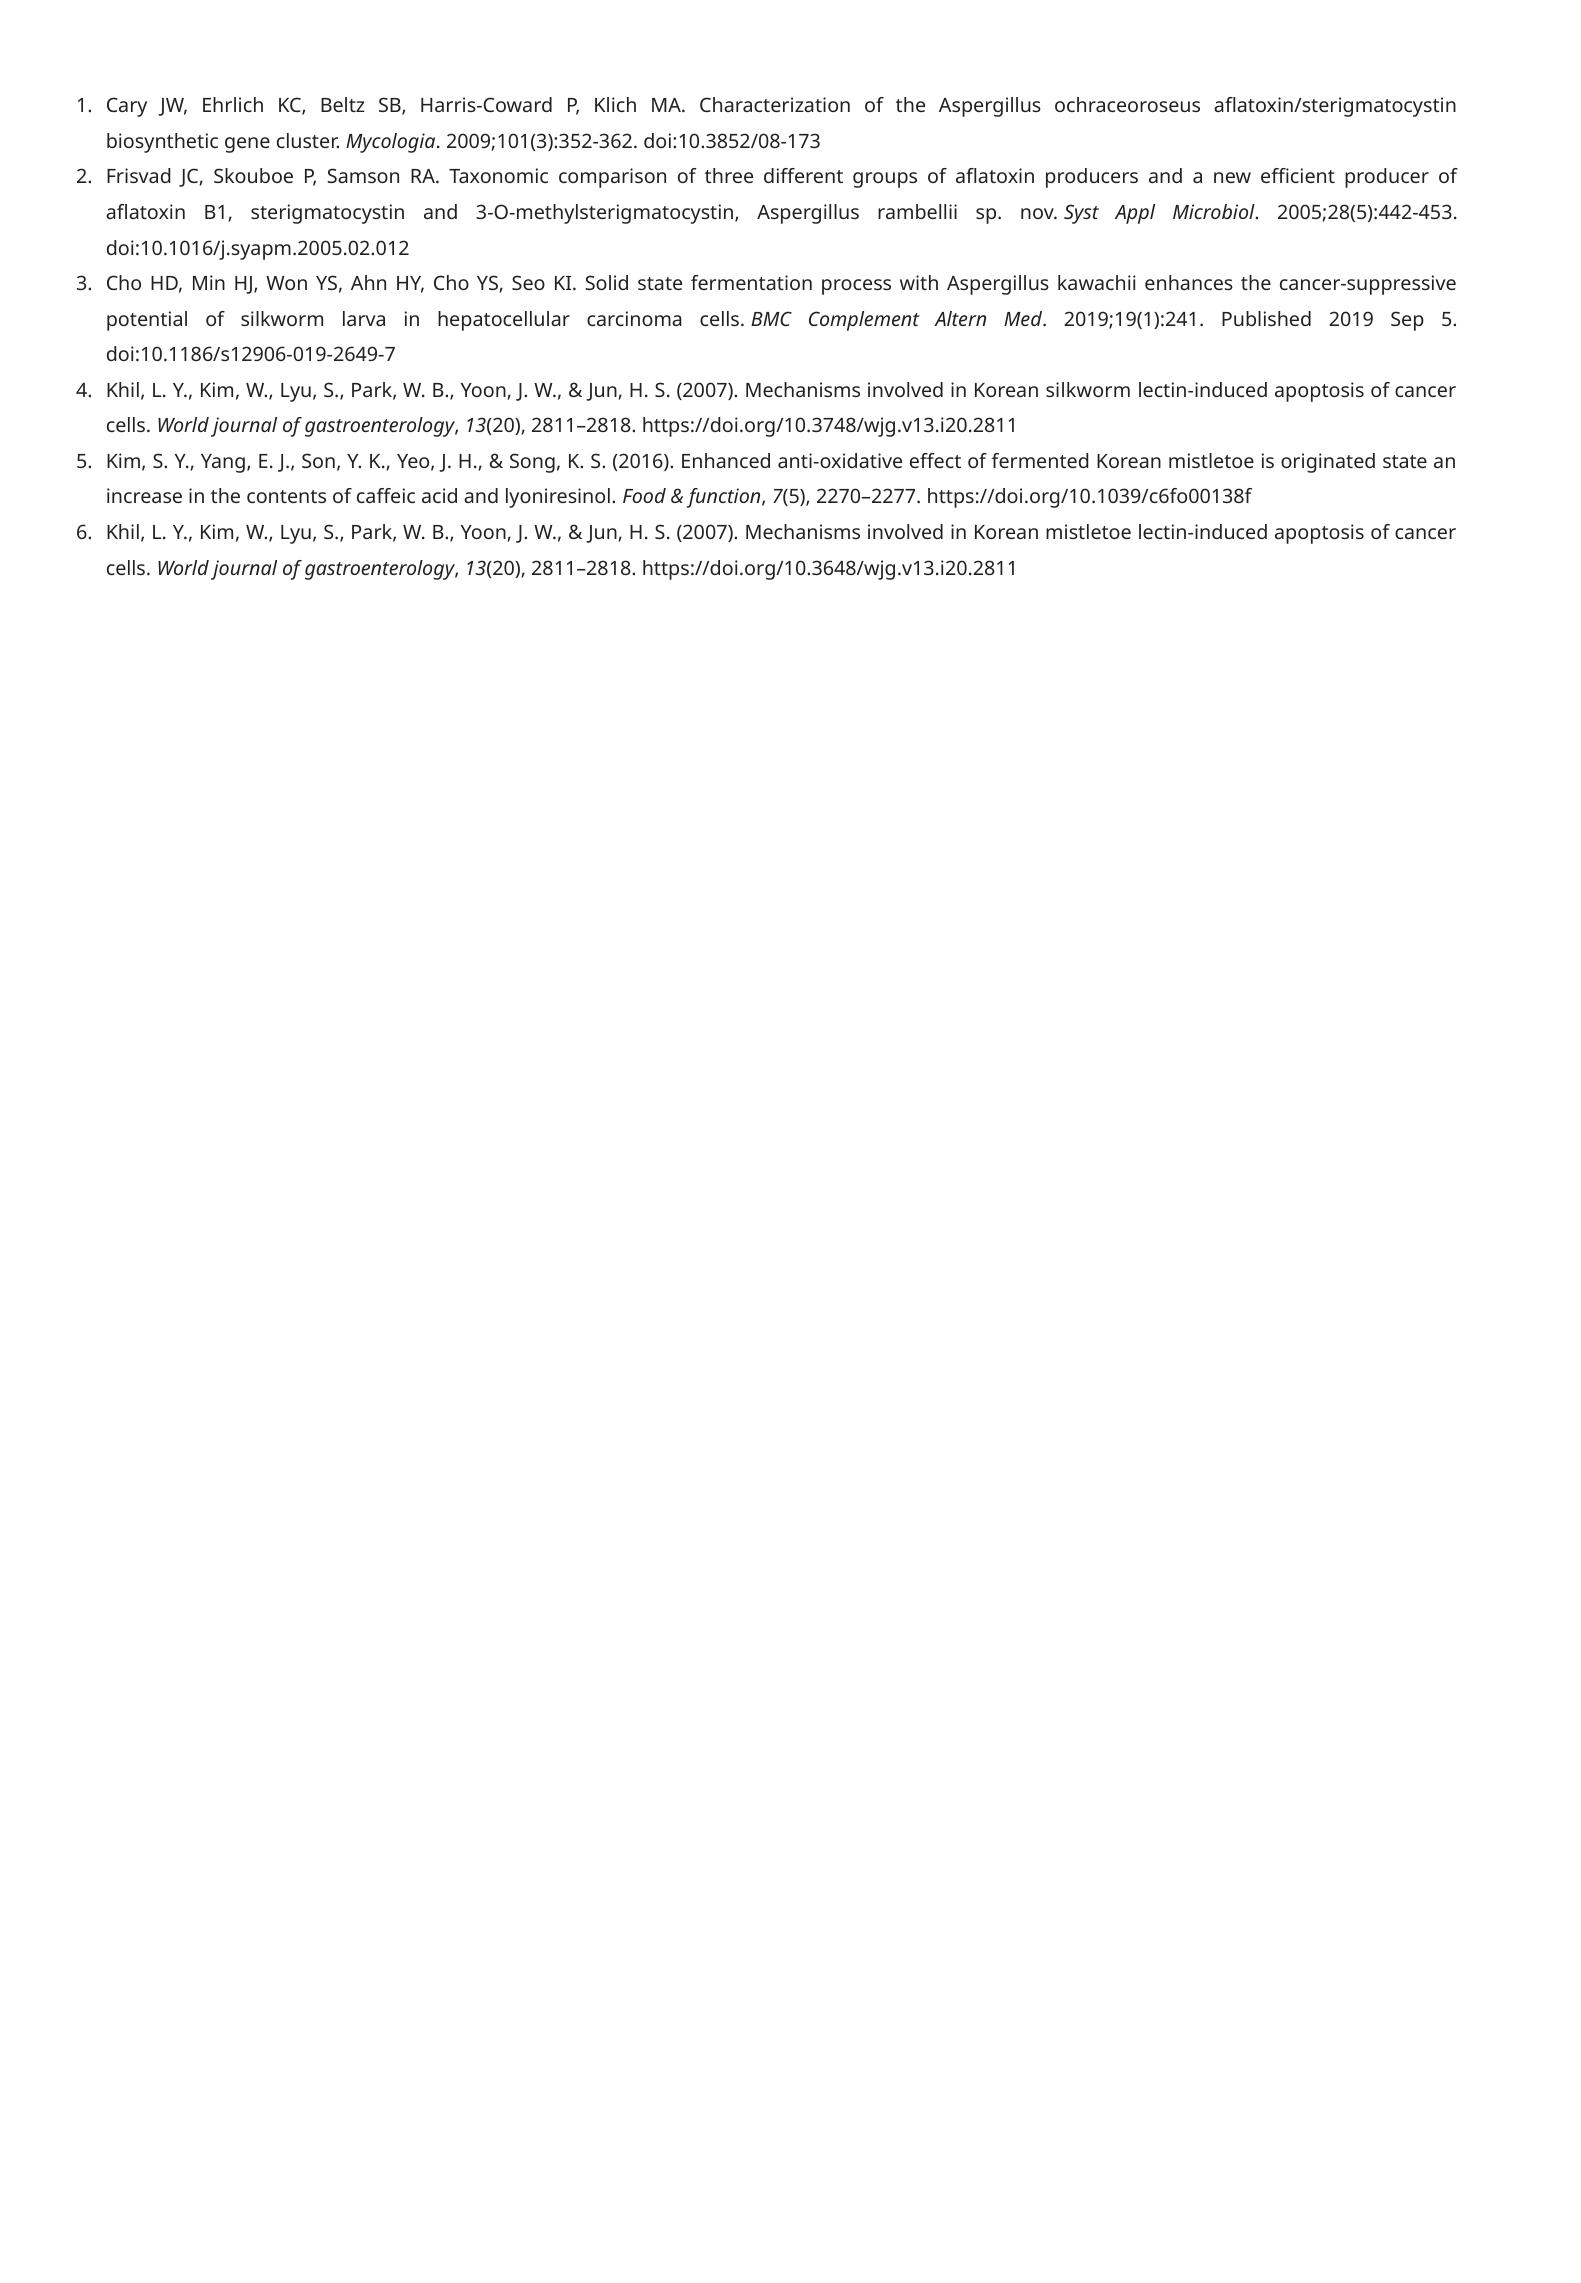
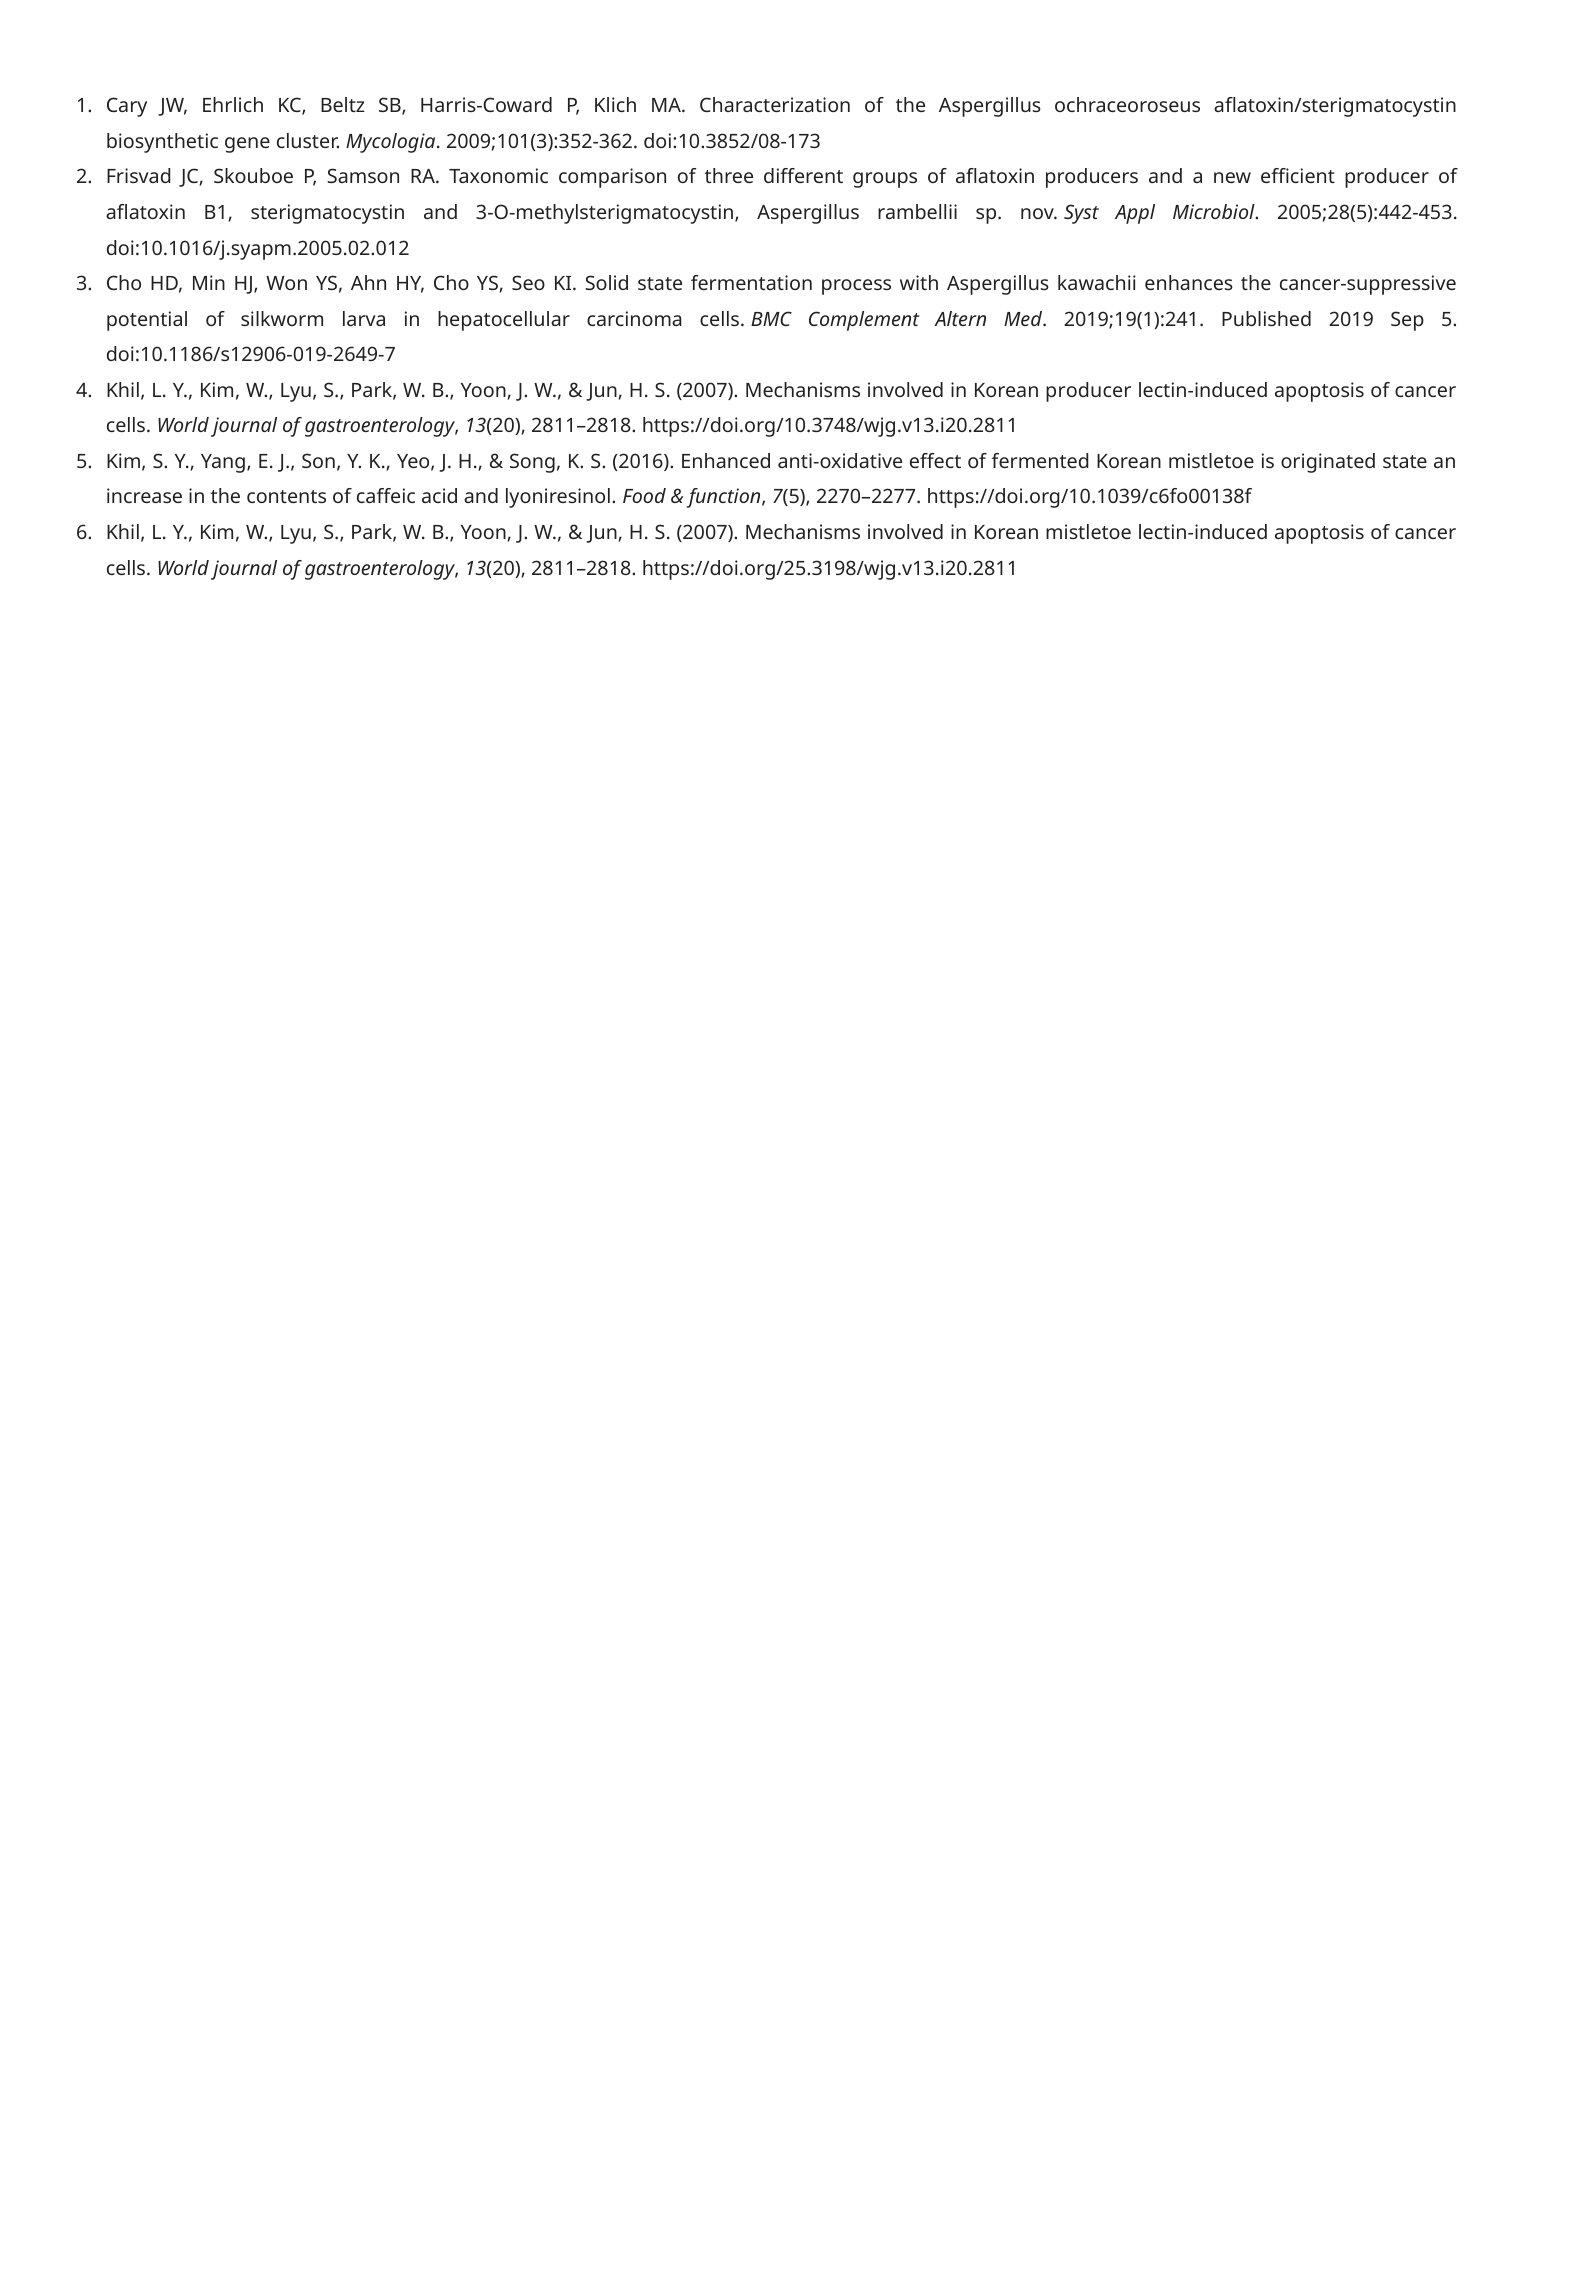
Korean silkworm: silkworm -> producer
https://doi.org/10.3648/wjg.v13.i20.2811: https://doi.org/10.3648/wjg.v13.i20.2811 -> https://doi.org/25.3198/wjg.v13.i20.2811
